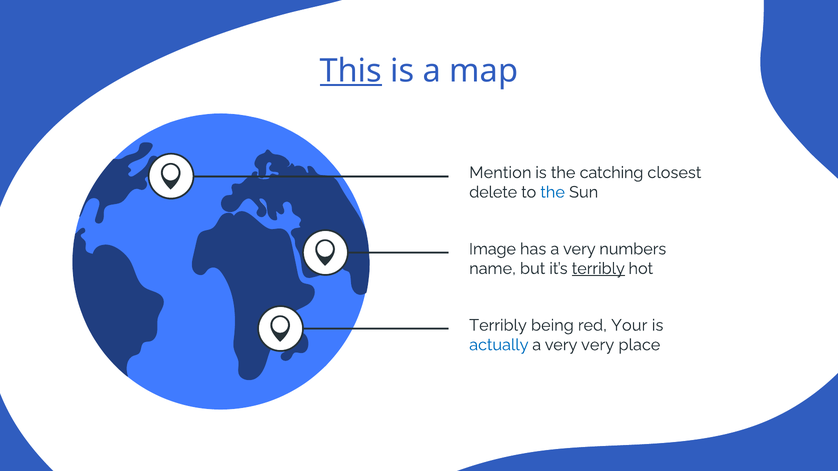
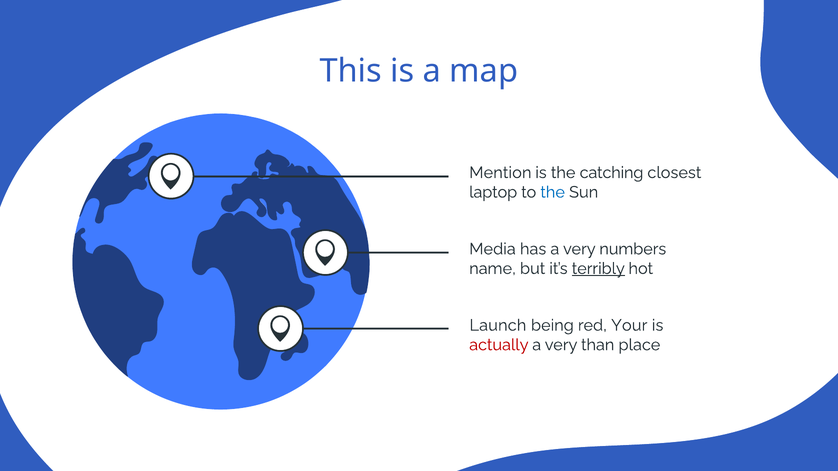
This underline: present -> none
delete: delete -> laptop
Image: Image -> Media
Terribly at (498, 326): Terribly -> Launch
actually colour: blue -> red
very very: very -> than
